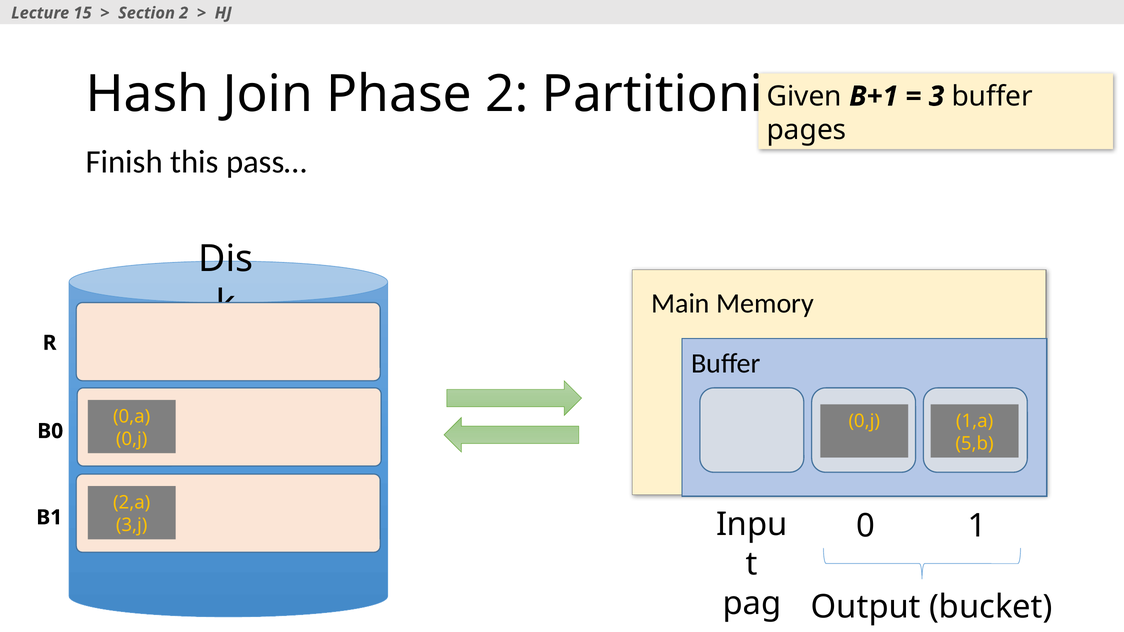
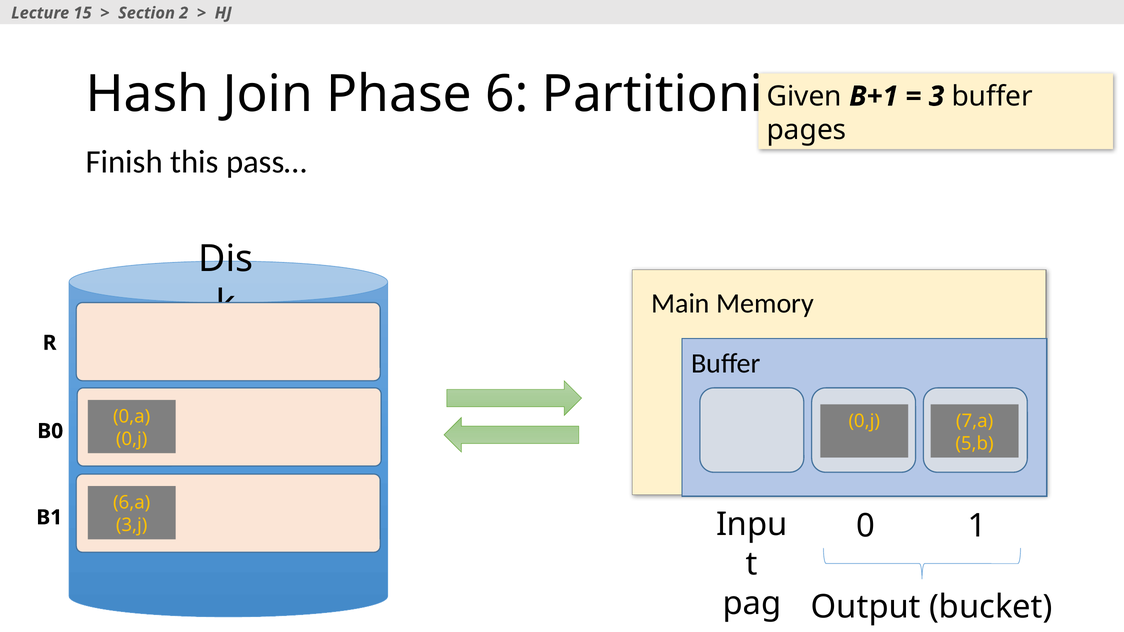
Phase 2: 2 -> 6
1,a: 1,a -> 7,a
2,a: 2,a -> 6,a
